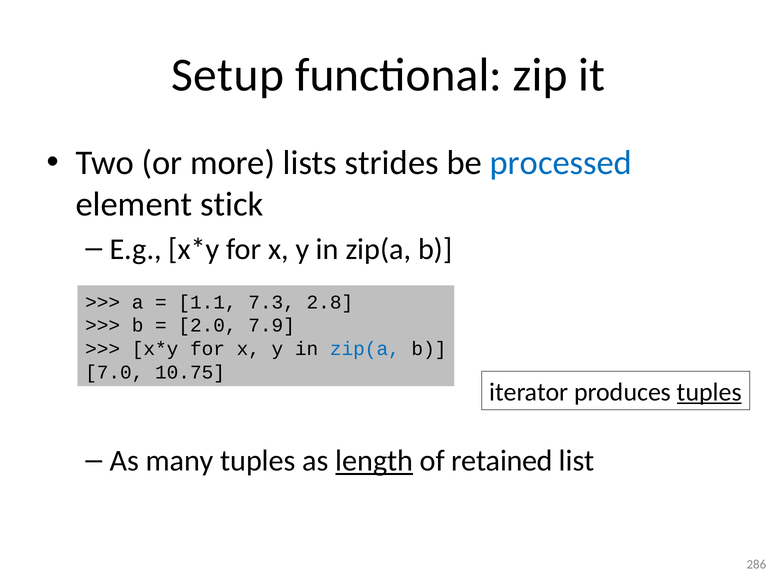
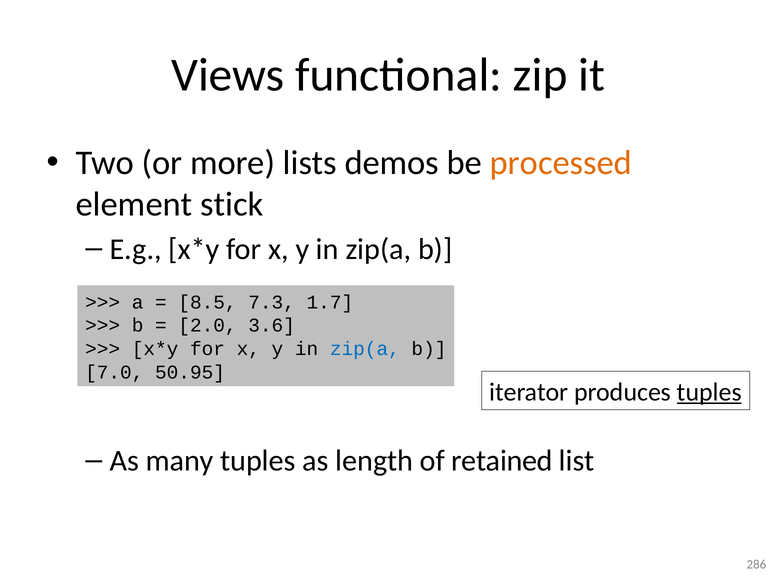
Setup: Setup -> Views
strides: strides -> demos
processed colour: blue -> orange
1.1: 1.1 -> 8.5
2.8: 2.8 -> 1.7
7.9: 7.9 -> 3.6
10.75: 10.75 -> 50.95
length underline: present -> none
